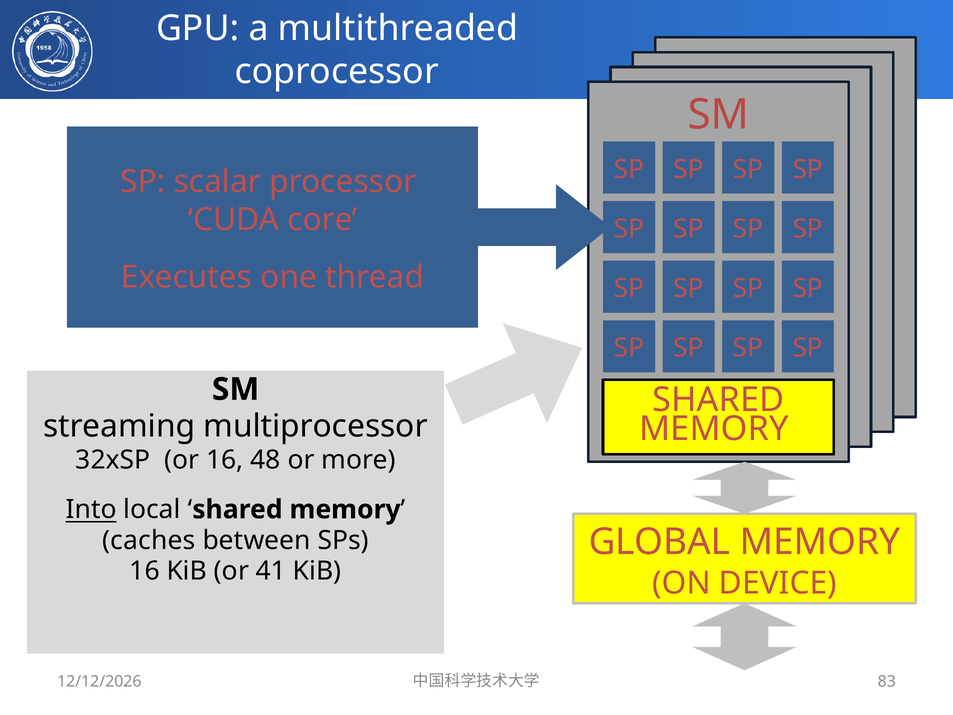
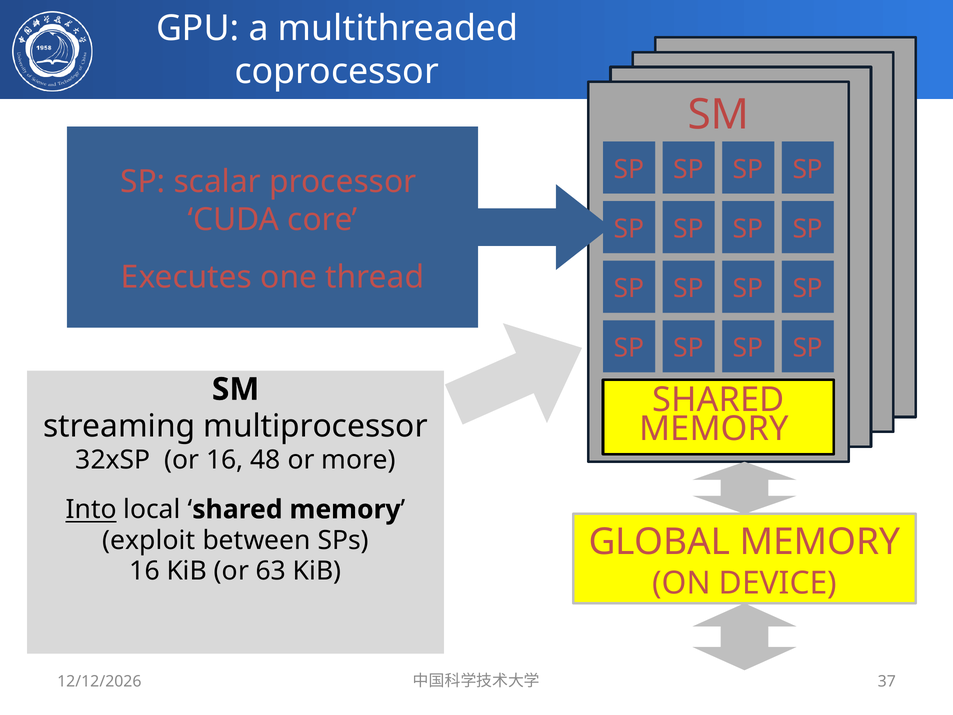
caches: caches -> exploit
41: 41 -> 63
83: 83 -> 37
